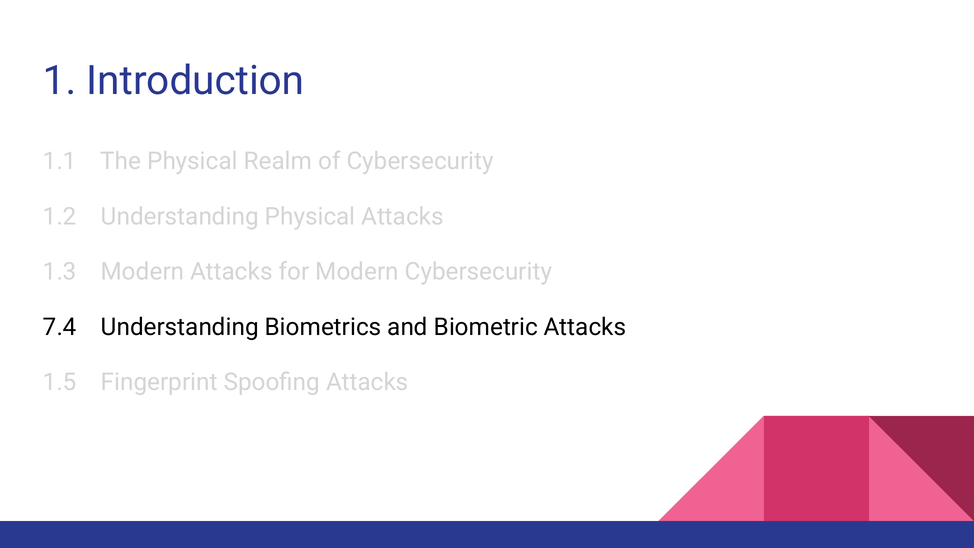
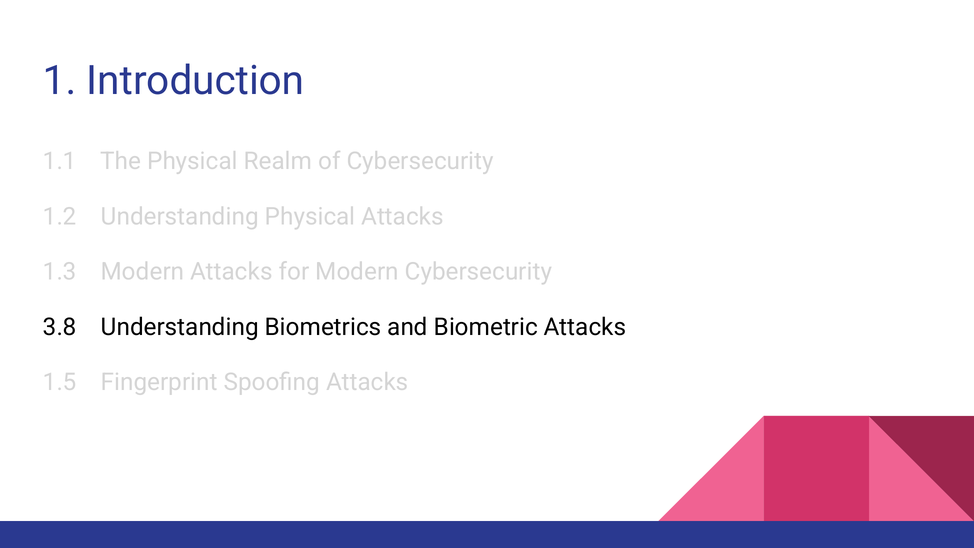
7.4: 7.4 -> 3.8
